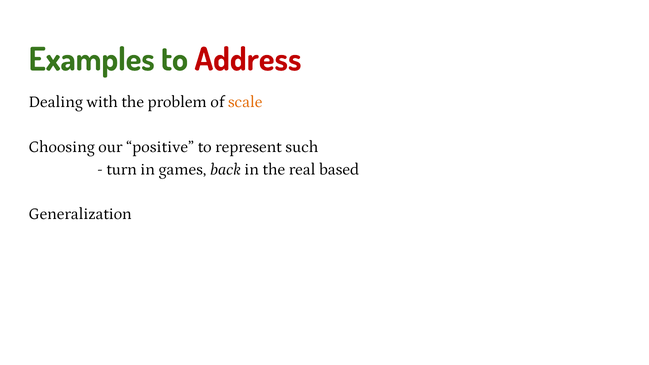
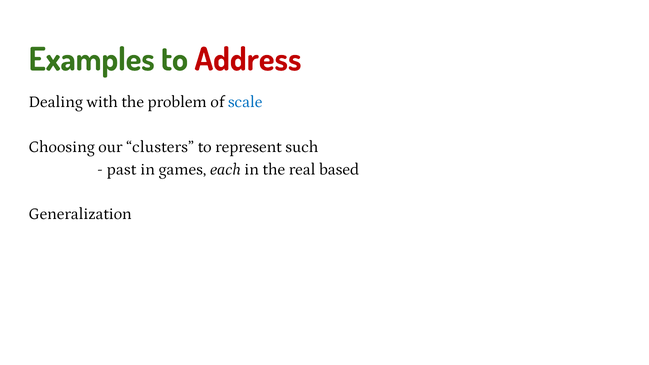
scale colour: orange -> blue
positive: positive -> clusters
turn: turn -> past
back: back -> each
